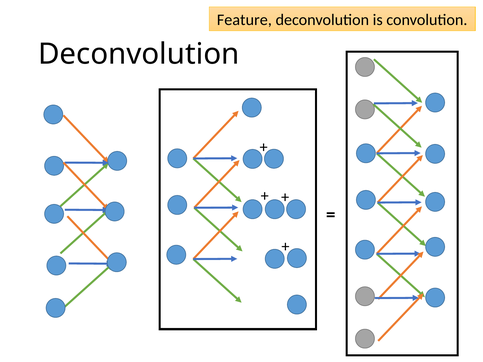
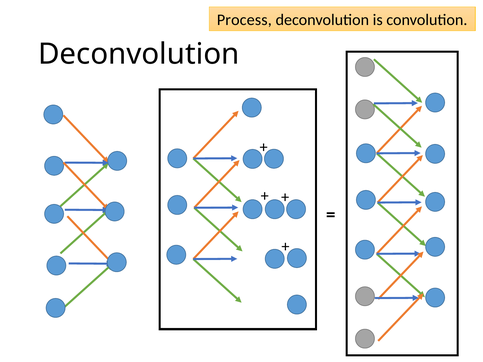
Feature: Feature -> Process
